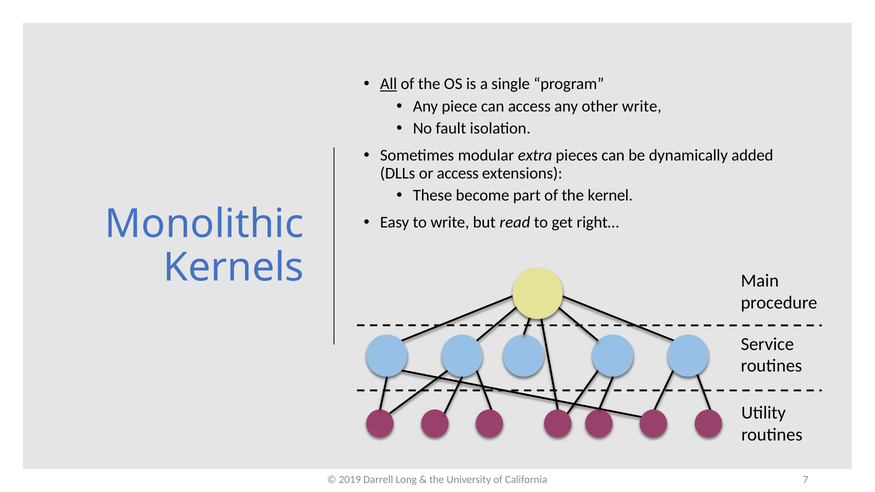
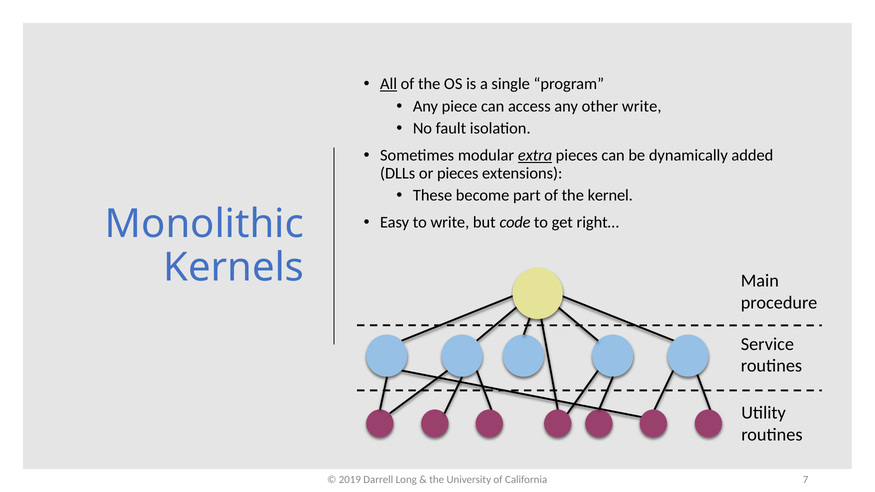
extra underline: none -> present
or access: access -> pieces
read: read -> code
